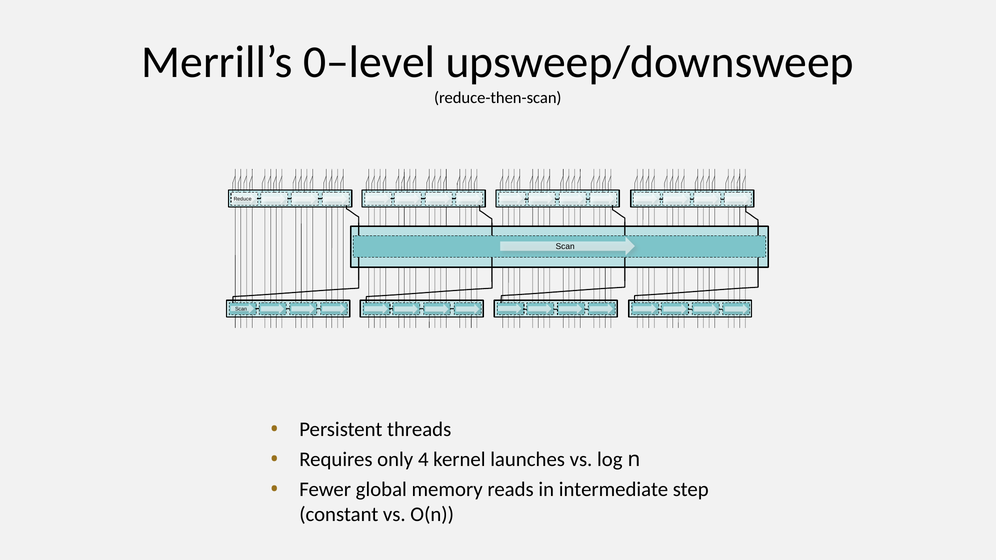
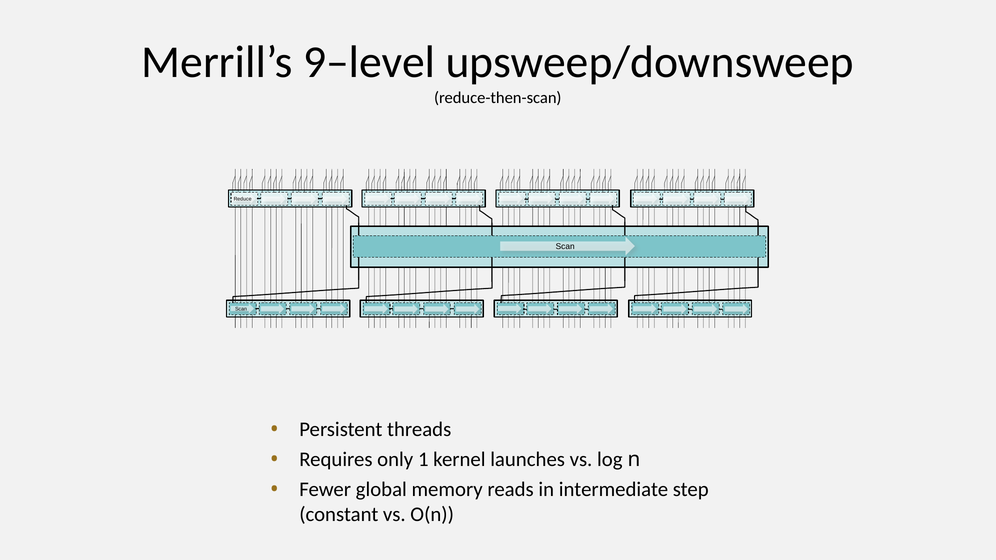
0–level: 0–level -> 9–level
4: 4 -> 1
